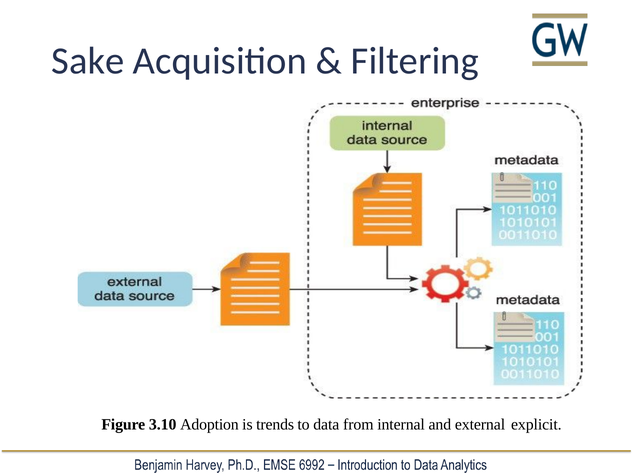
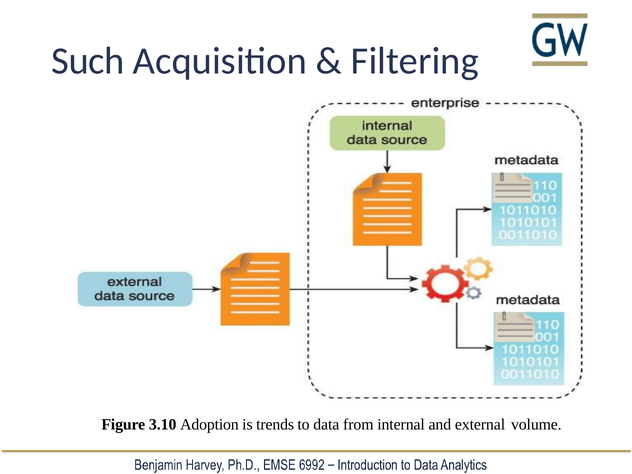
Sake: Sake -> Such
explicit: explicit -> volume
